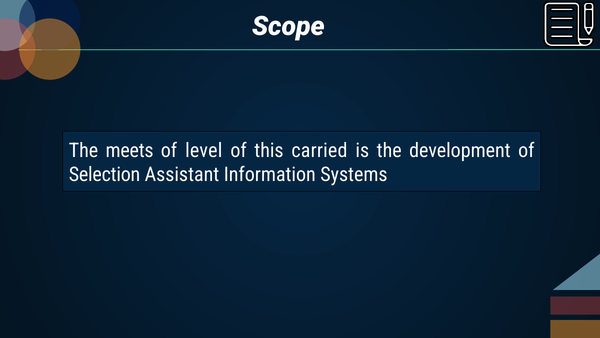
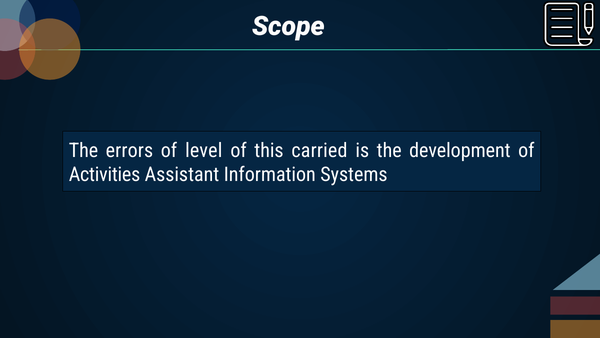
meets: meets -> errors
Selection: Selection -> Activities
